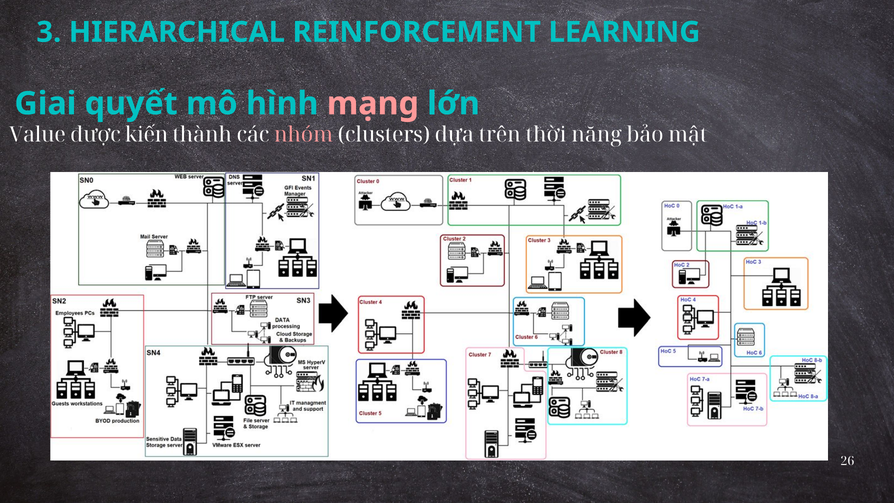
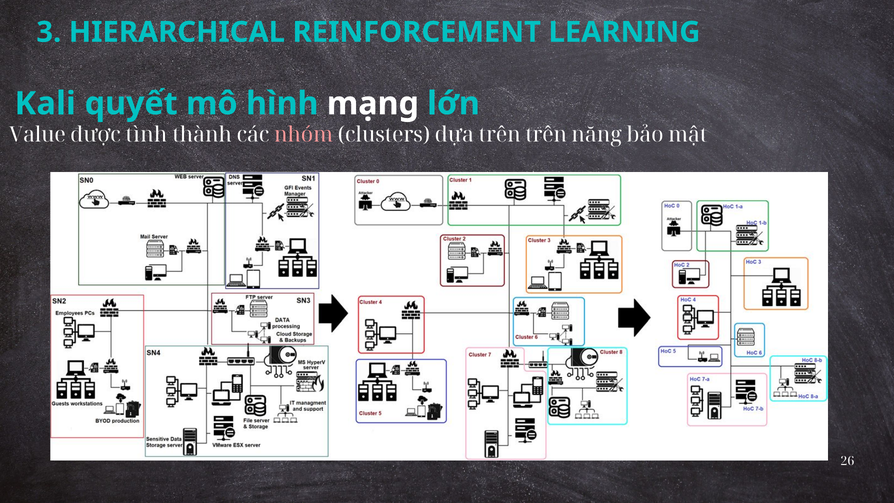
Giai: Giai -> Kali
mạng colour: pink -> white
kiến: kiến -> tình
trên thời: thời -> trên
